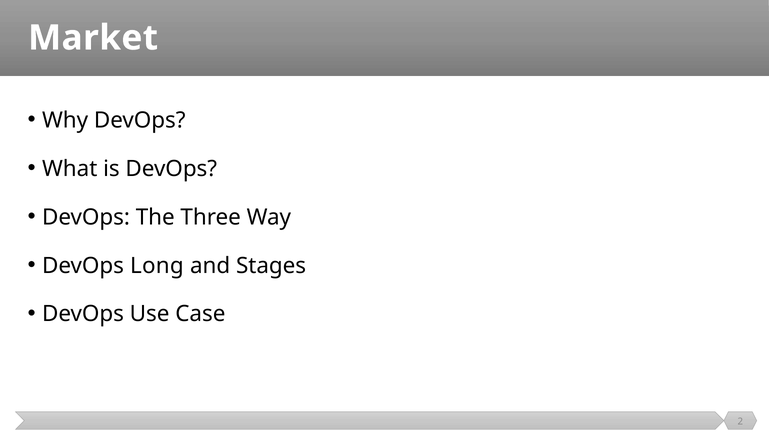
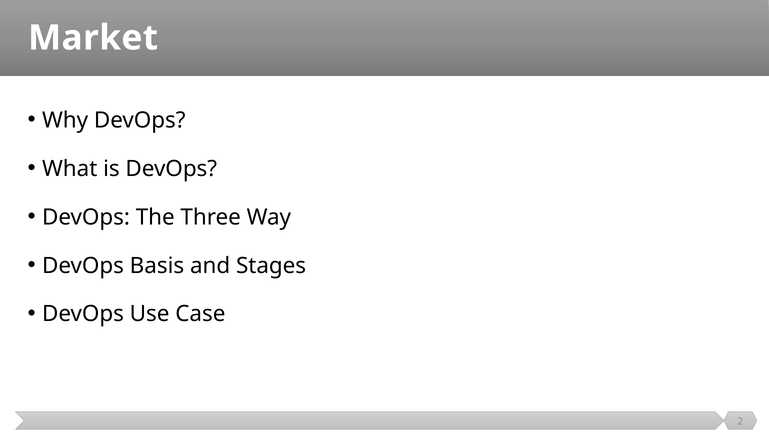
Long: Long -> Basis
